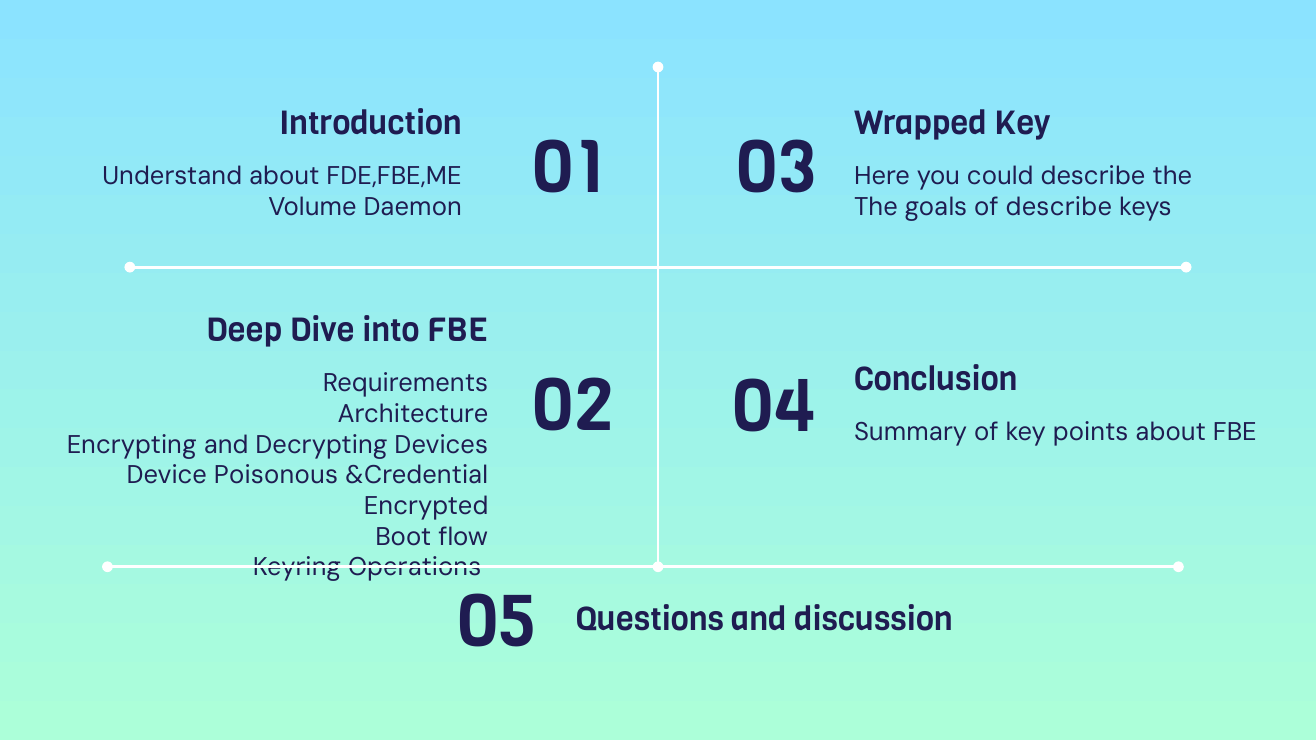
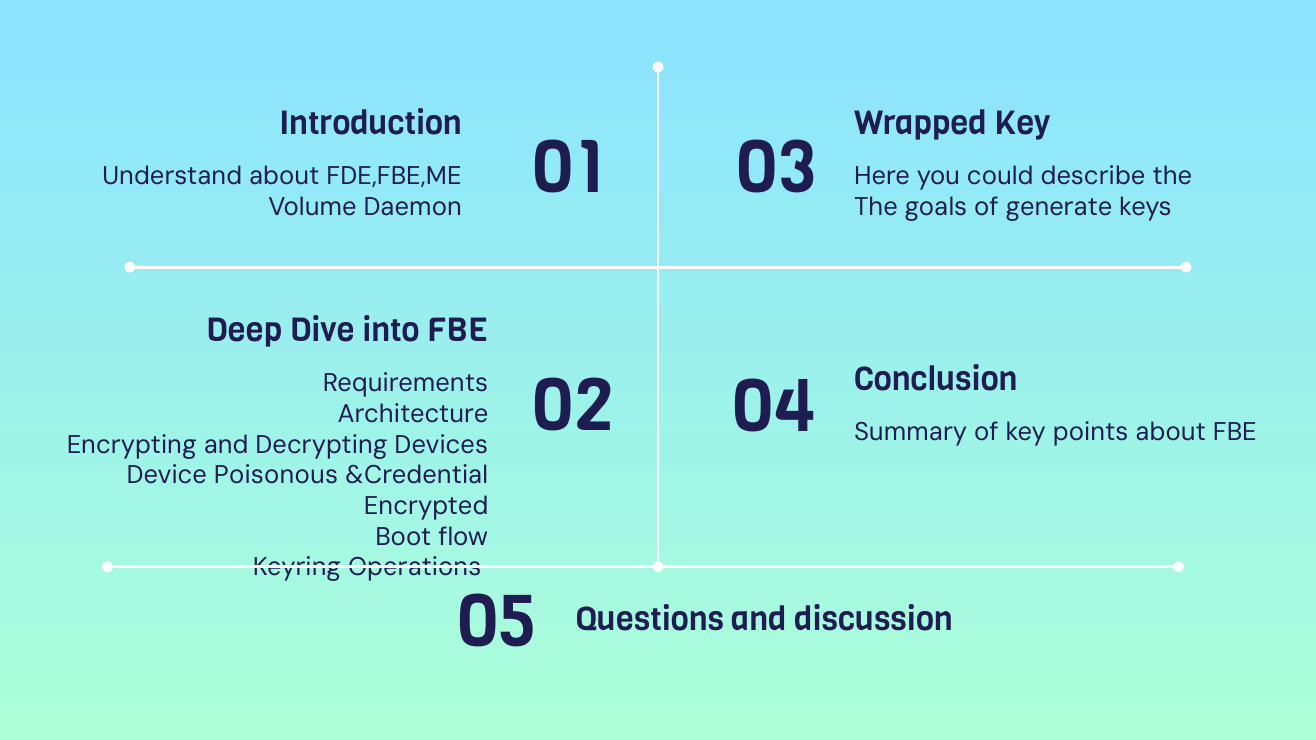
of describe: describe -> generate
